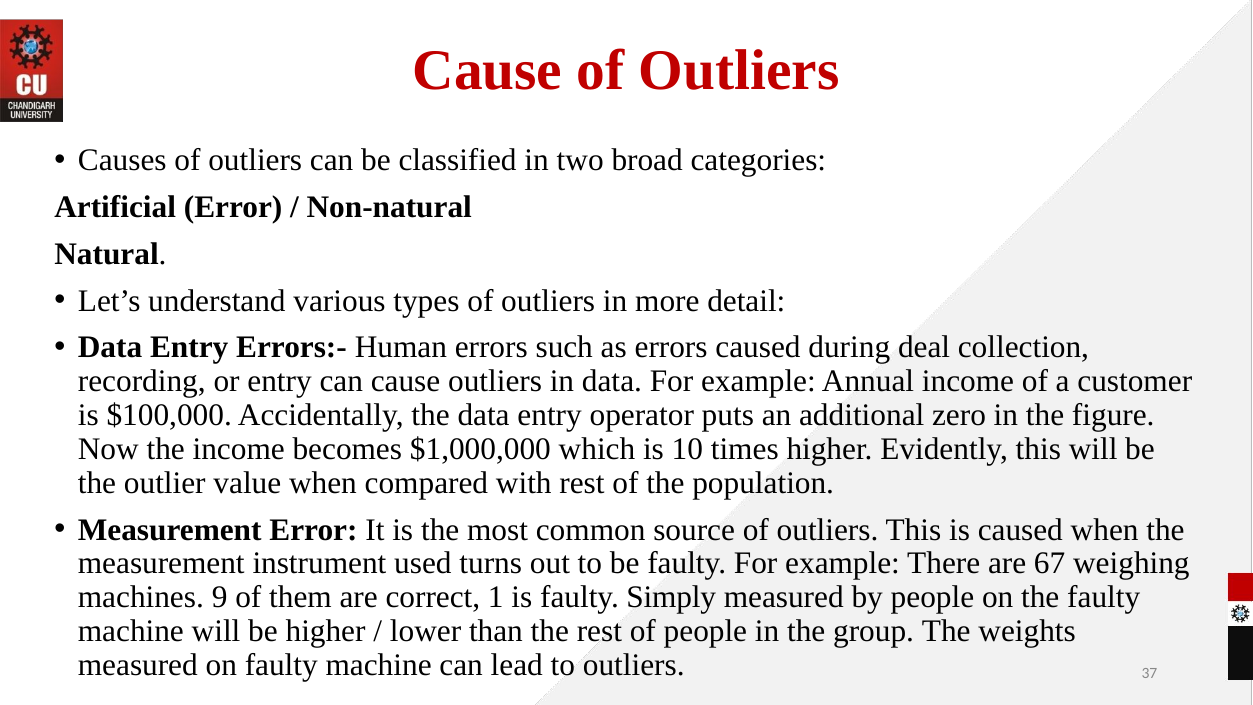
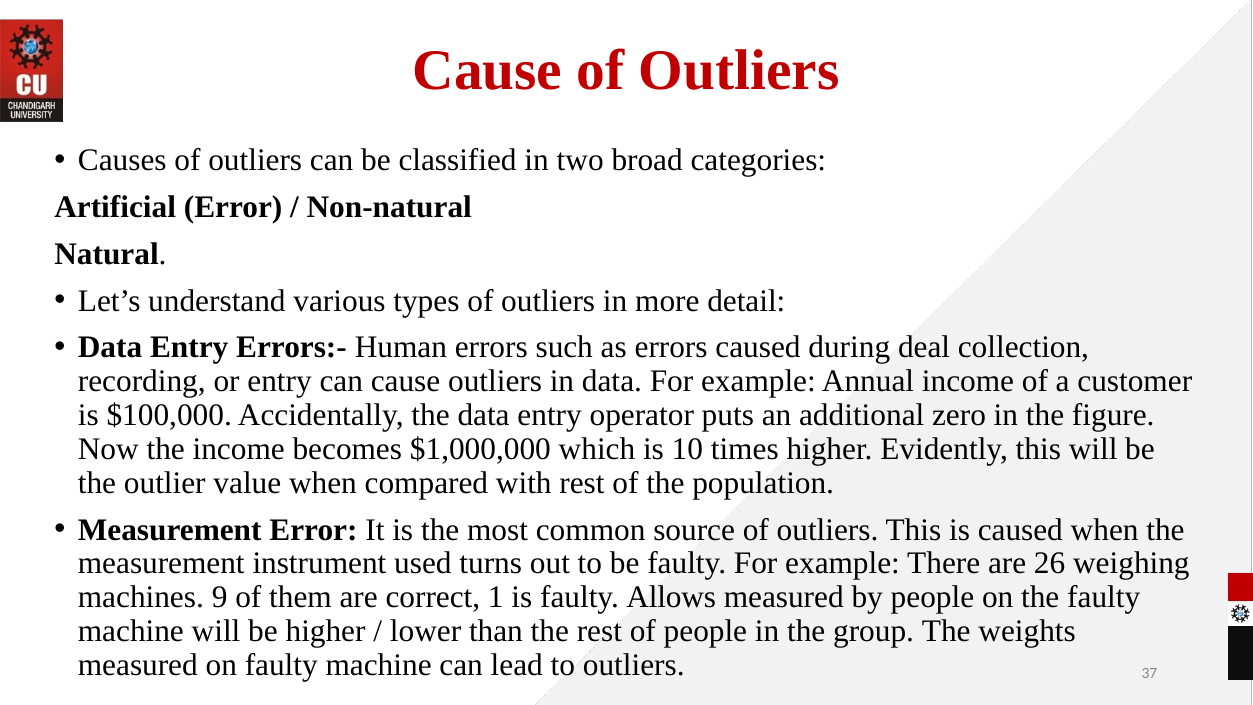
67: 67 -> 26
Simply: Simply -> Allows
